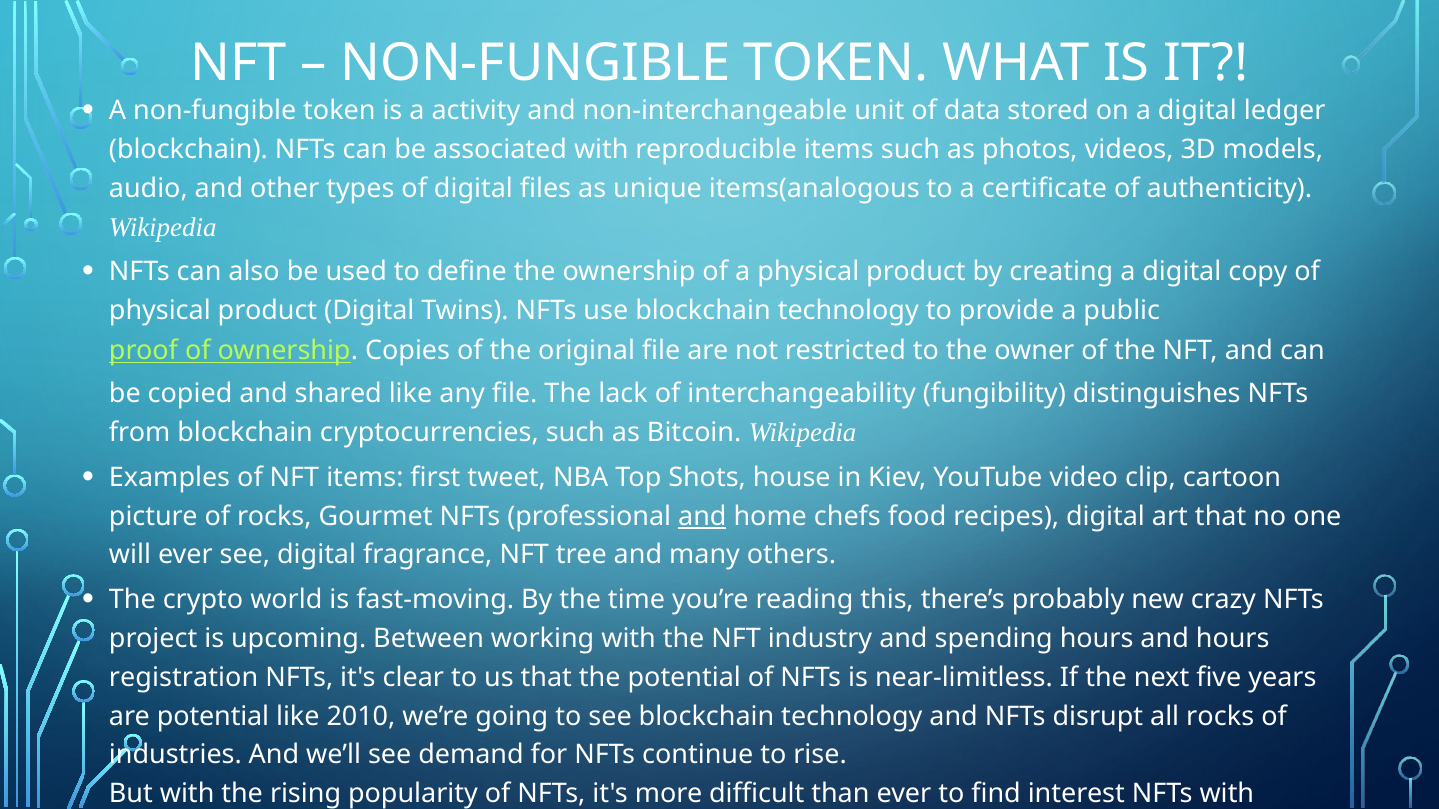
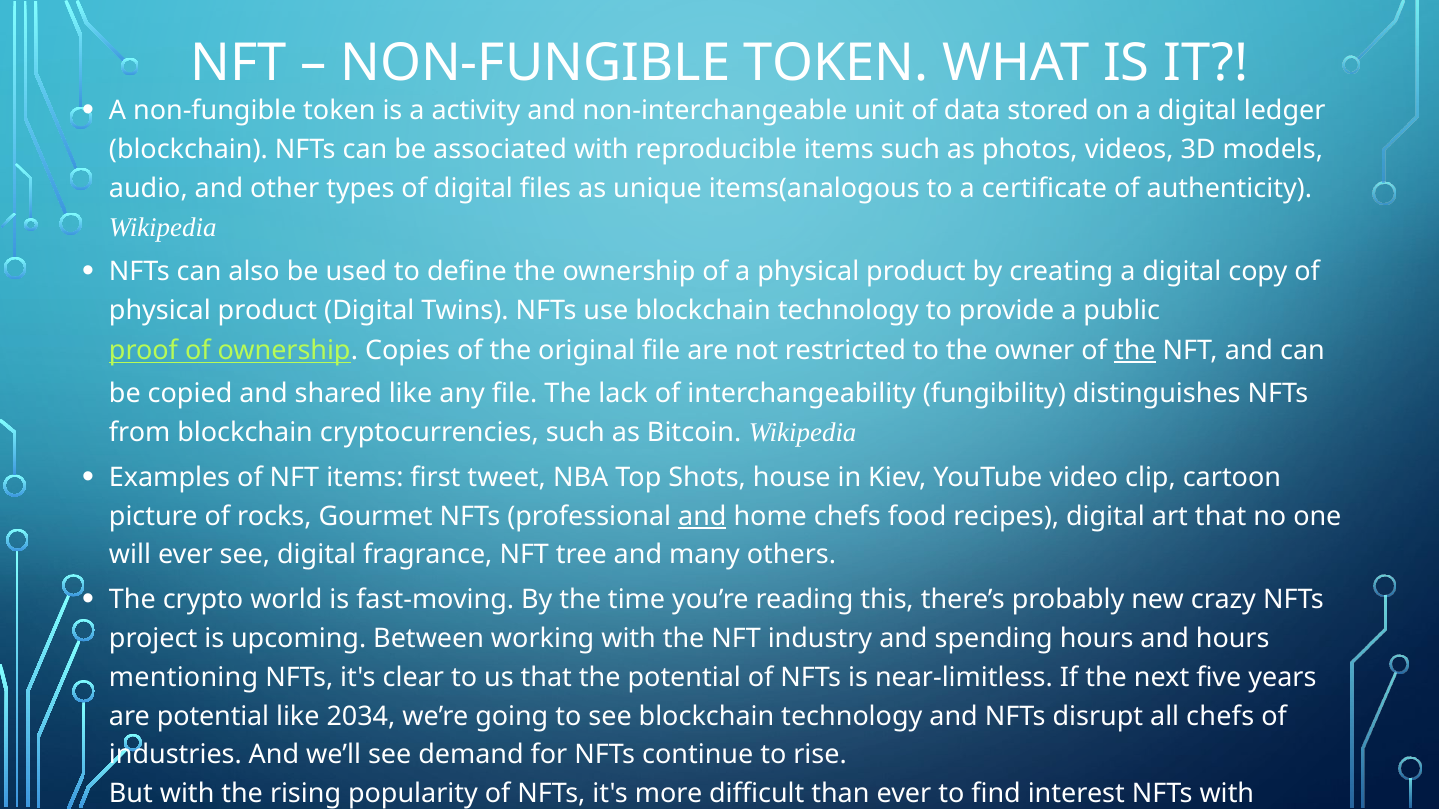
the at (1135, 351) underline: none -> present
registration: registration -> mentioning
2010: 2010 -> 2034
all rocks: rocks -> chefs
